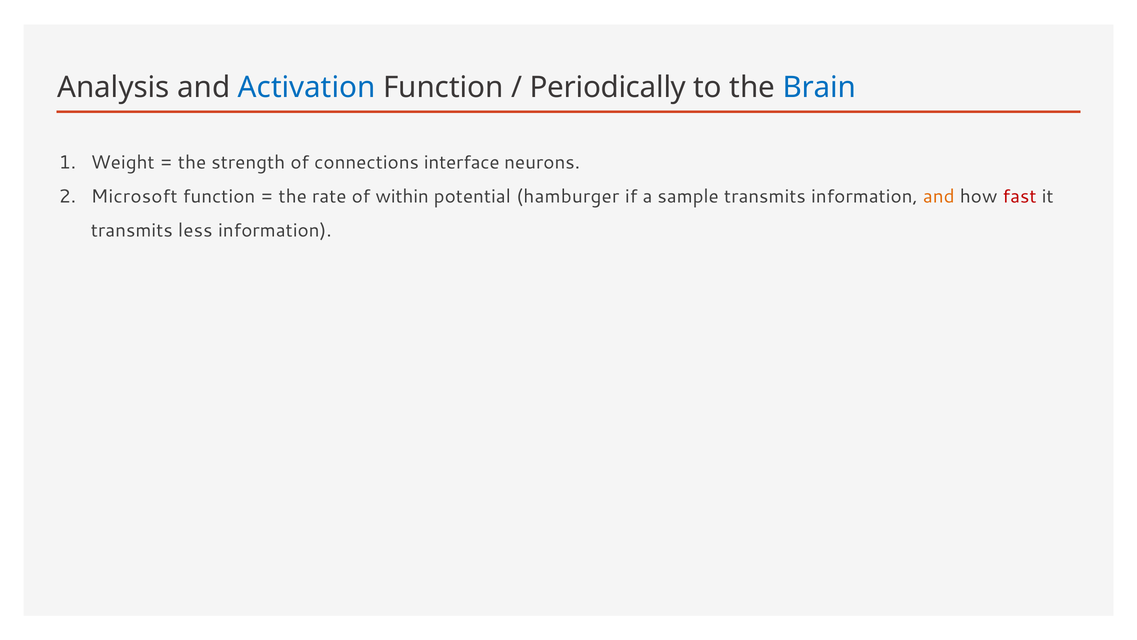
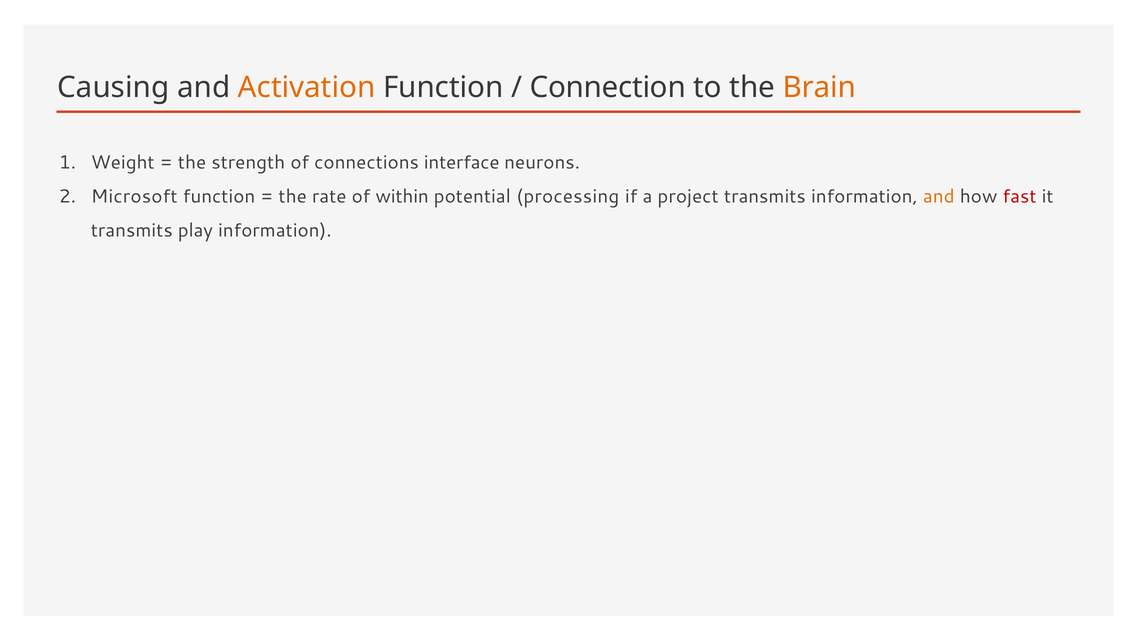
Analysis: Analysis -> Causing
Activation colour: blue -> orange
Periodically: Periodically -> Connection
Brain colour: blue -> orange
hamburger: hamburger -> processing
sample: sample -> project
less: less -> play
